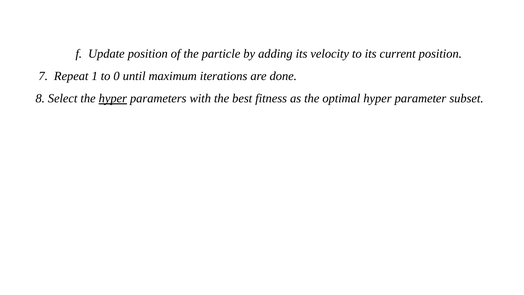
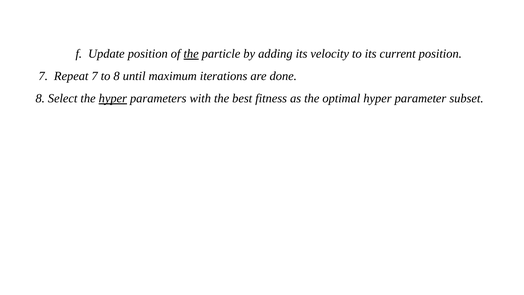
the at (191, 54) underline: none -> present
Repeat 1: 1 -> 7
to 0: 0 -> 8
